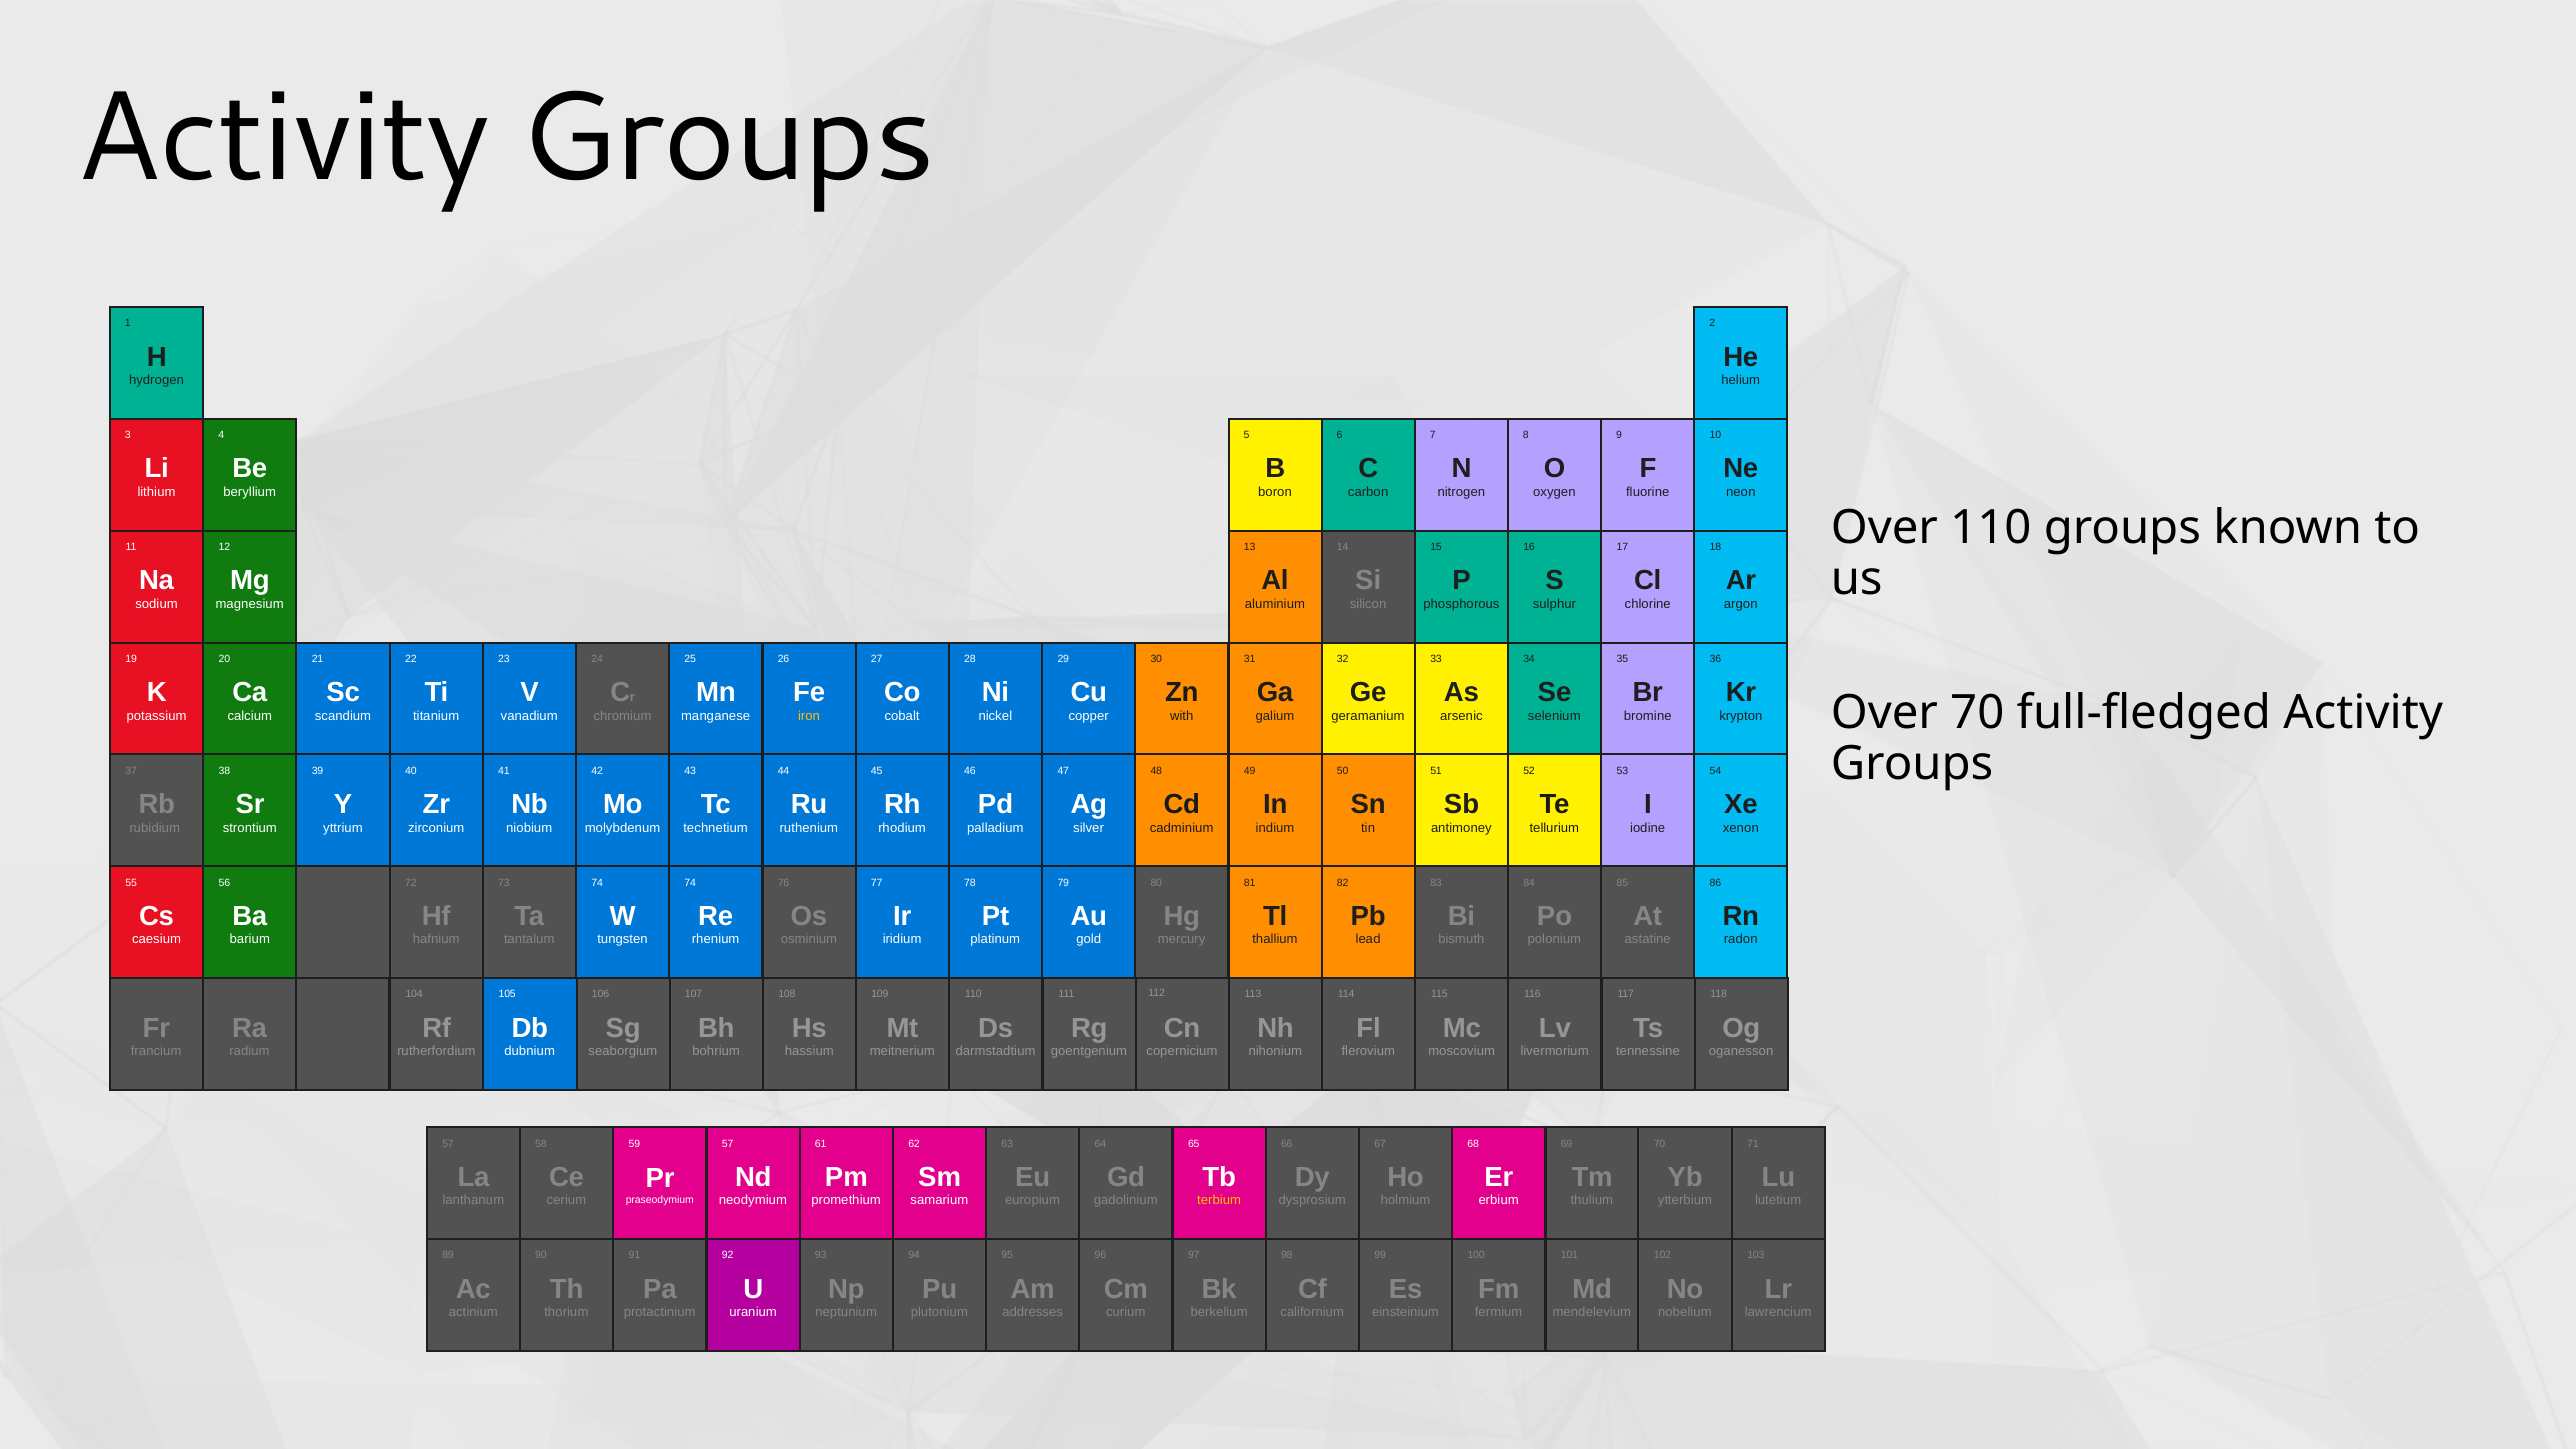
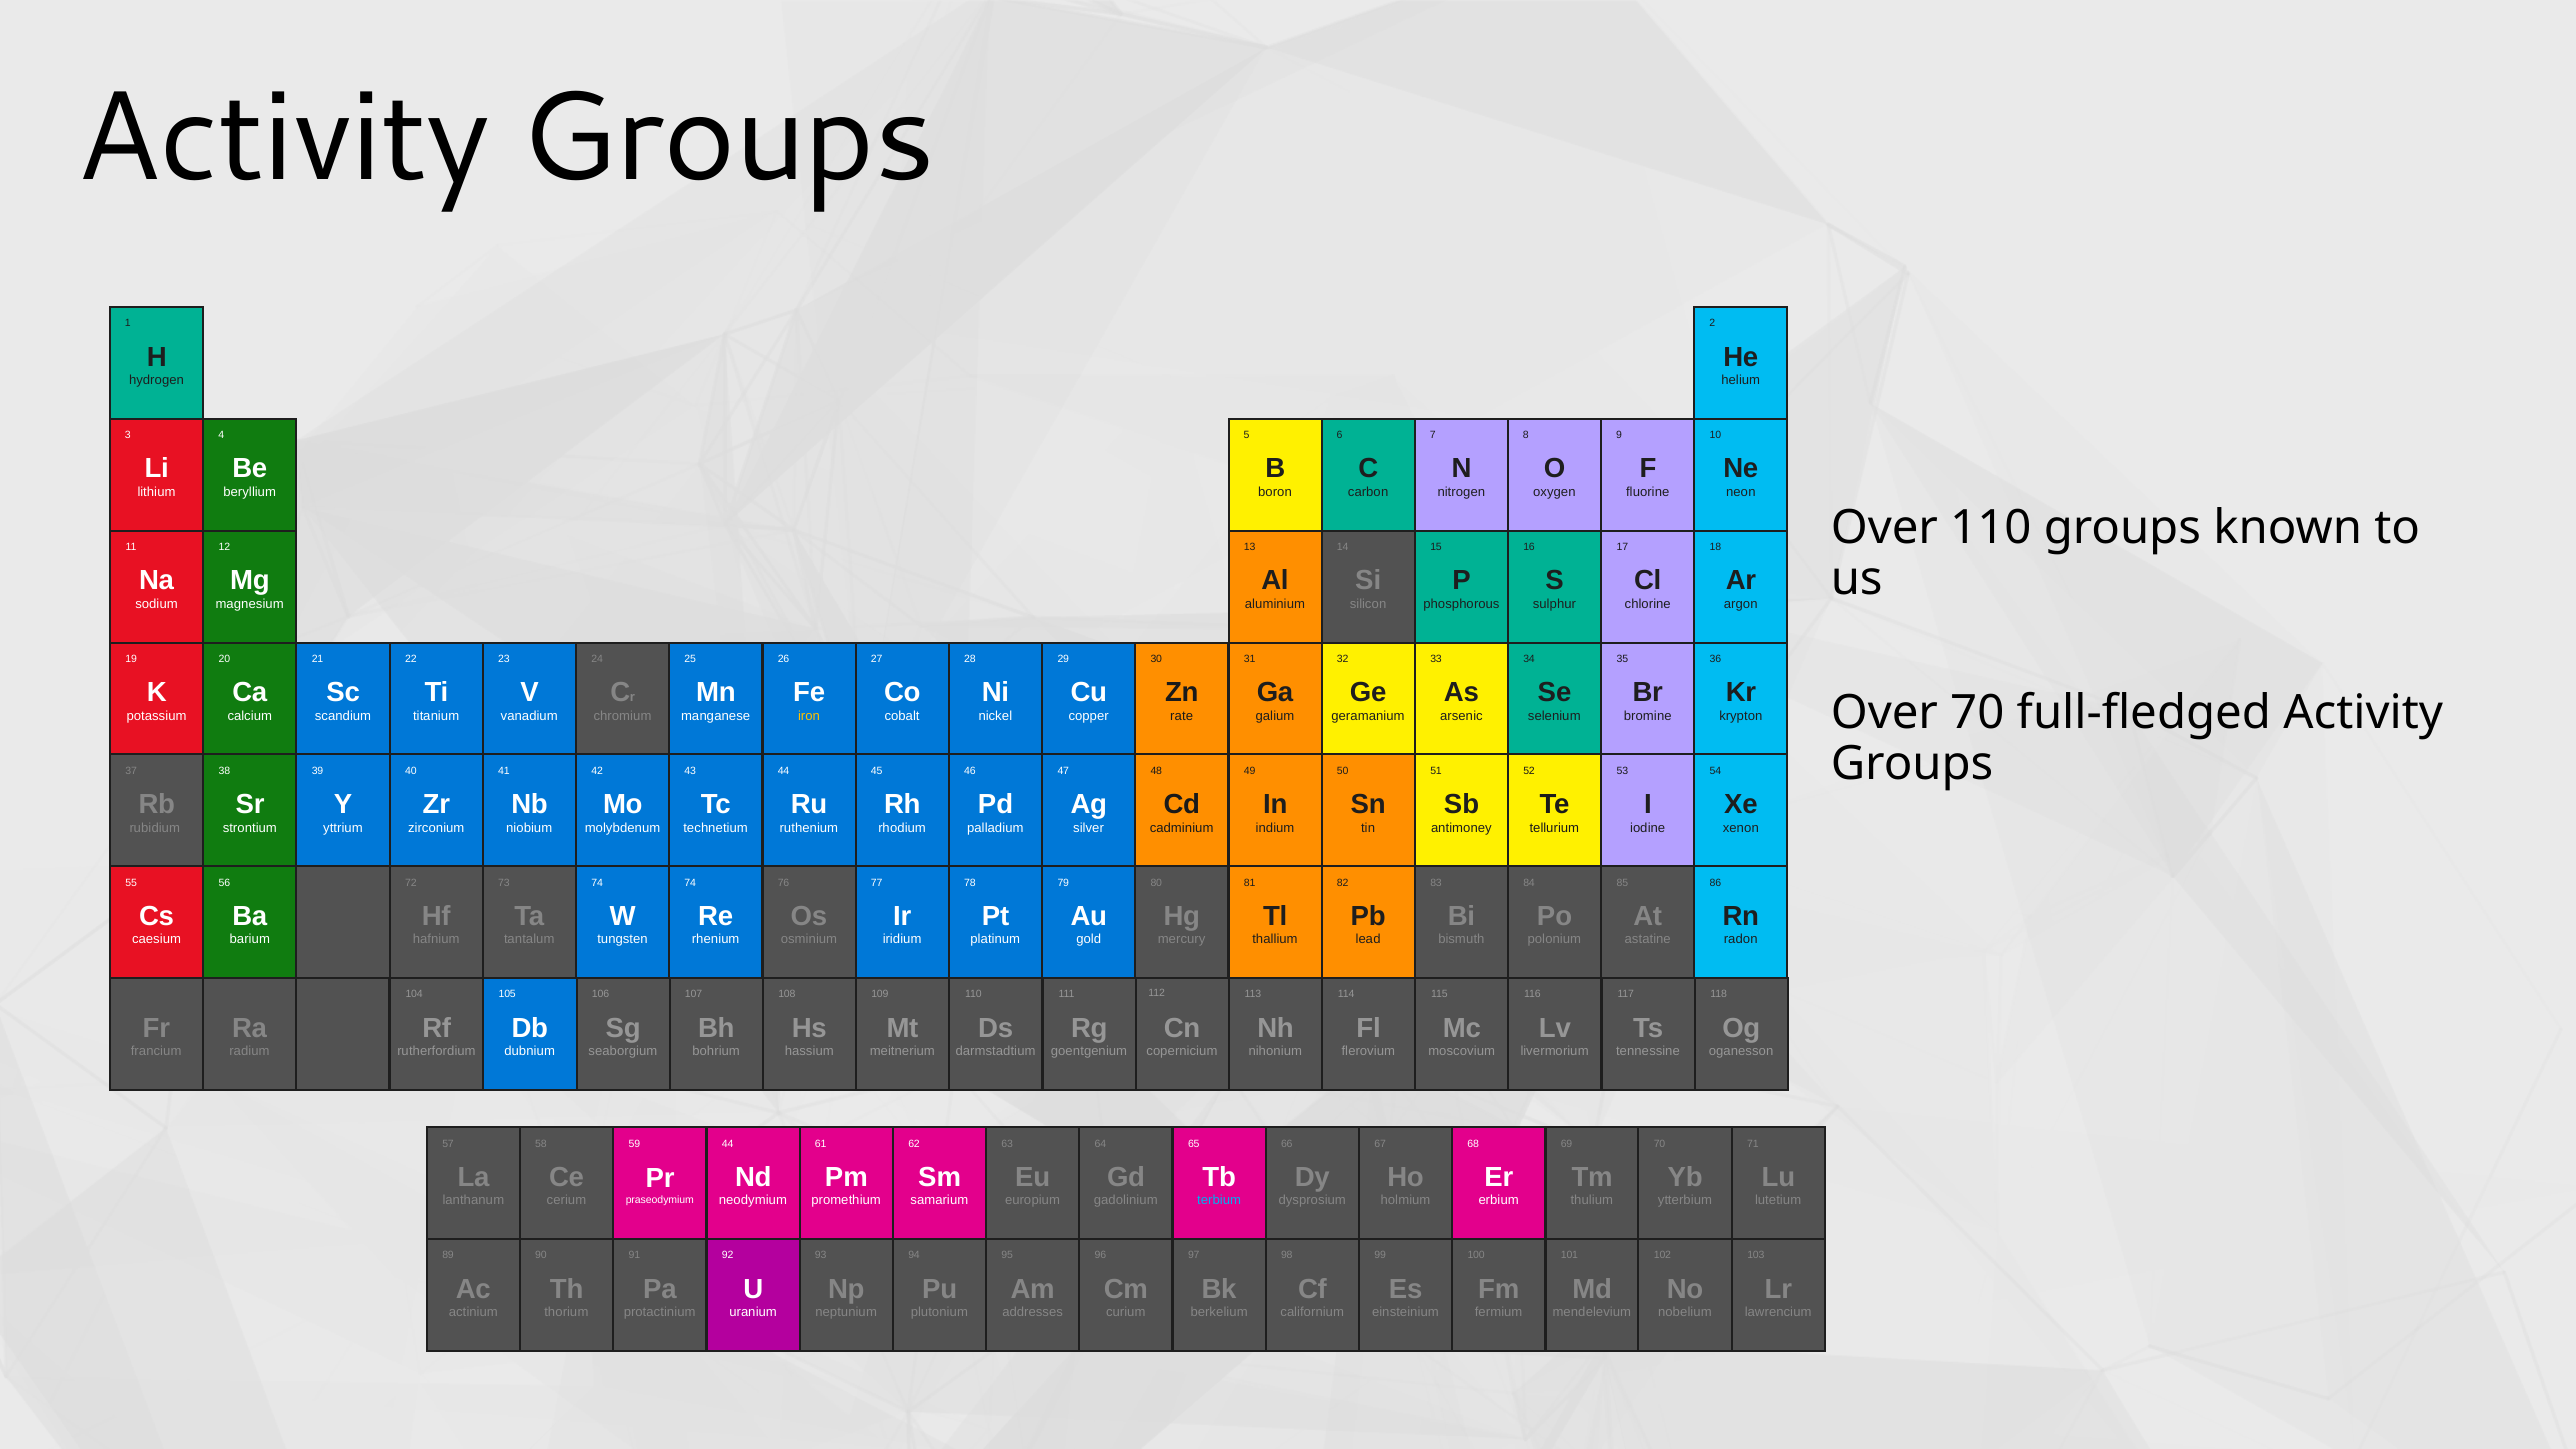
with: with -> rate
59 57: 57 -> 44
terbium colour: yellow -> light blue
